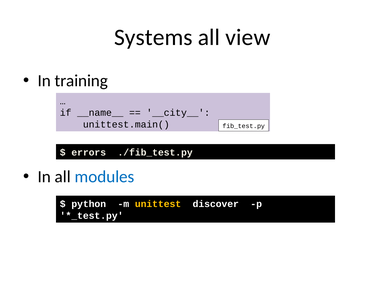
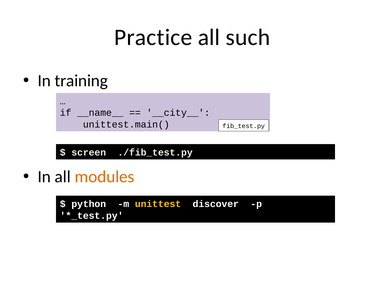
Systems: Systems -> Practice
view: view -> such
errors: errors -> screen
modules colour: blue -> orange
